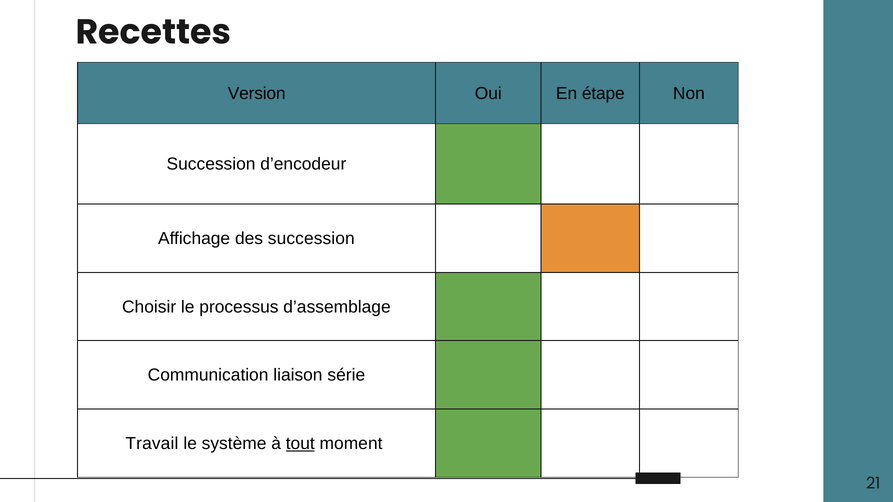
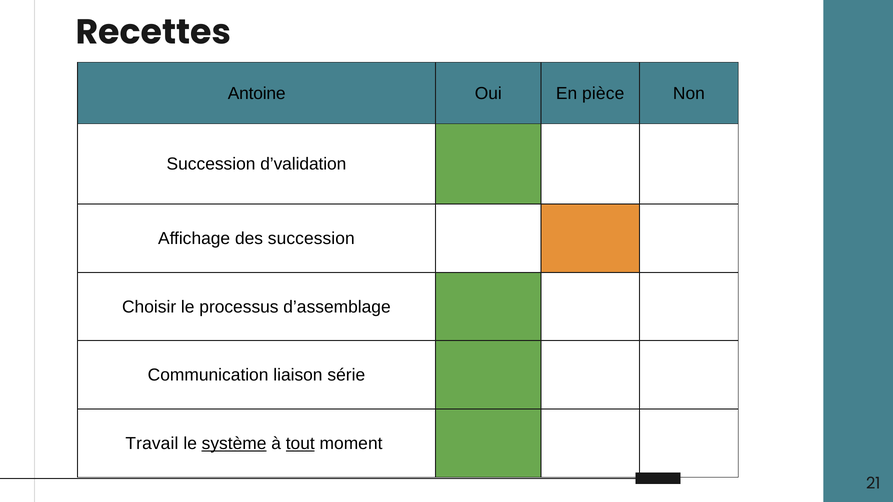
Version: Version -> Antoine
étape: étape -> pièce
d’encodeur: d’encodeur -> d’validation
système underline: none -> present
